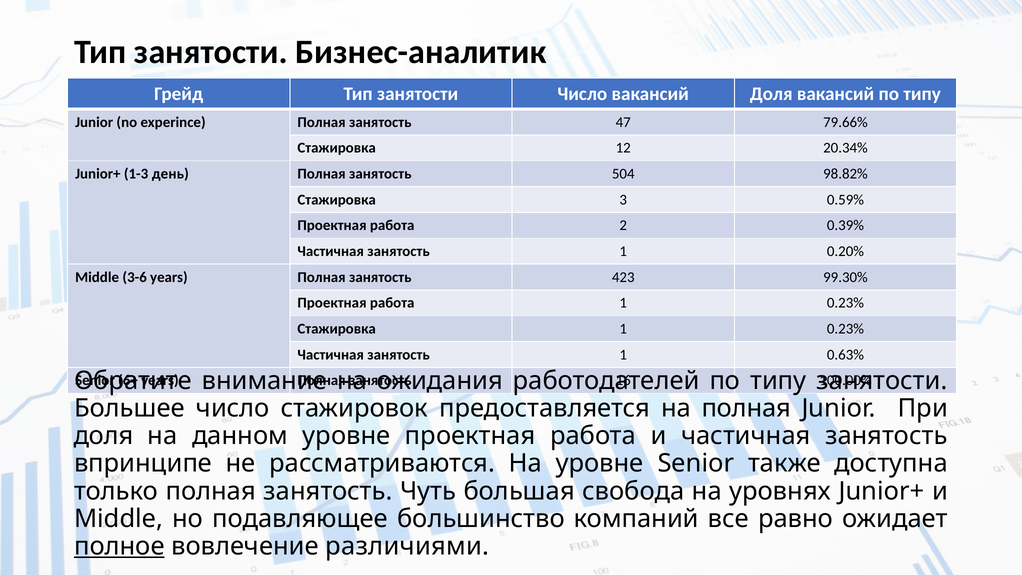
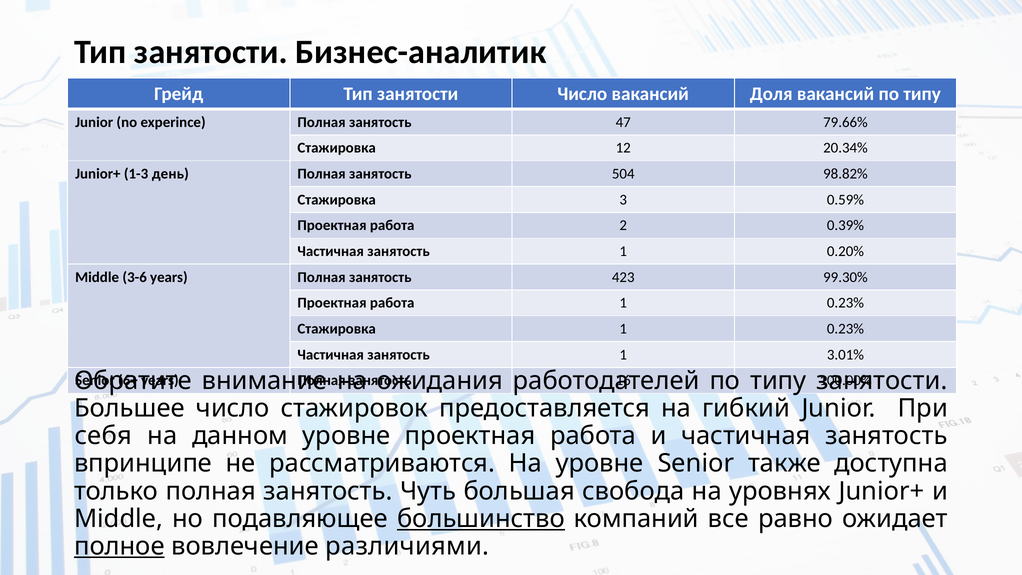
0.63%: 0.63% -> 3.01%
на полная: полная -> гибкий
доля at (104, 436): доля -> себя
большинство underline: none -> present
